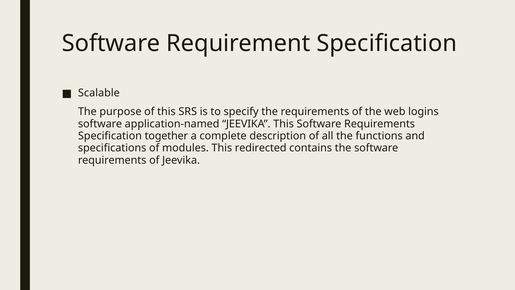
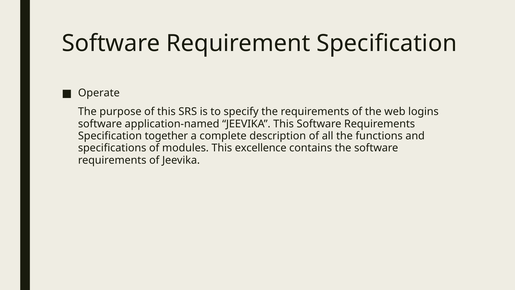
Scalable: Scalable -> Operate
redirected: redirected -> excellence
